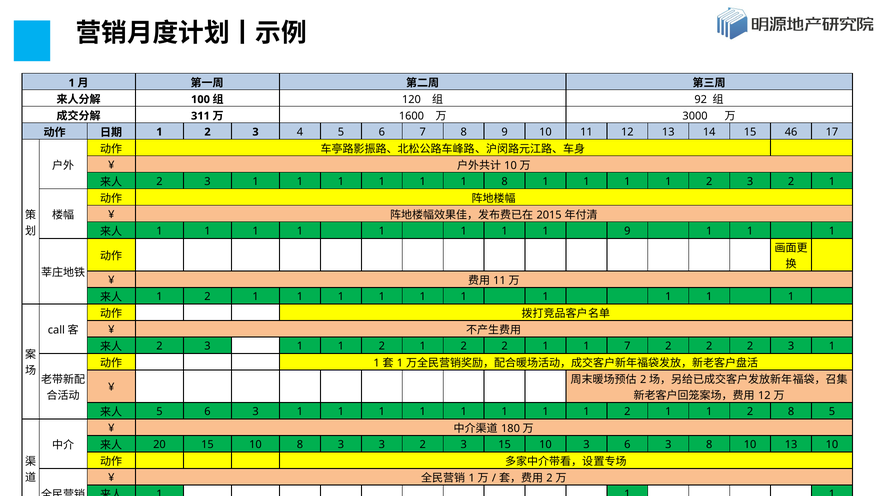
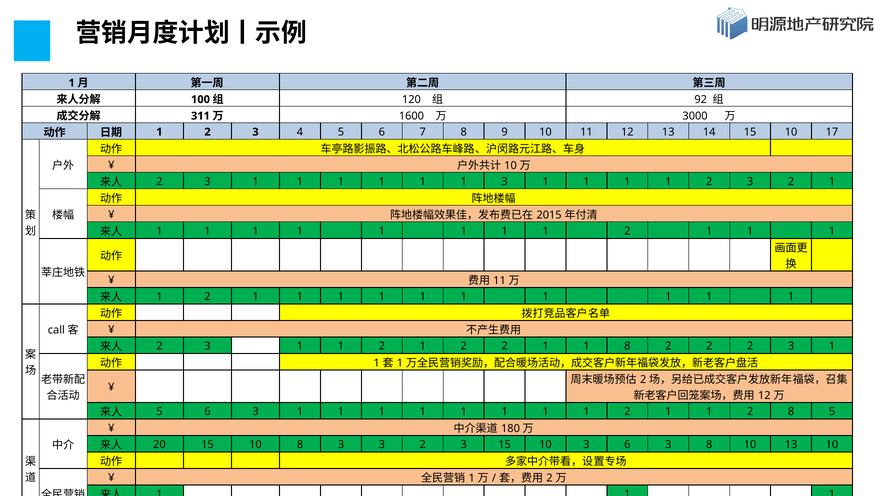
14 15 46: 46 -> 10
1 8: 8 -> 3
9 at (627, 231): 9 -> 2
1 7: 7 -> 8
